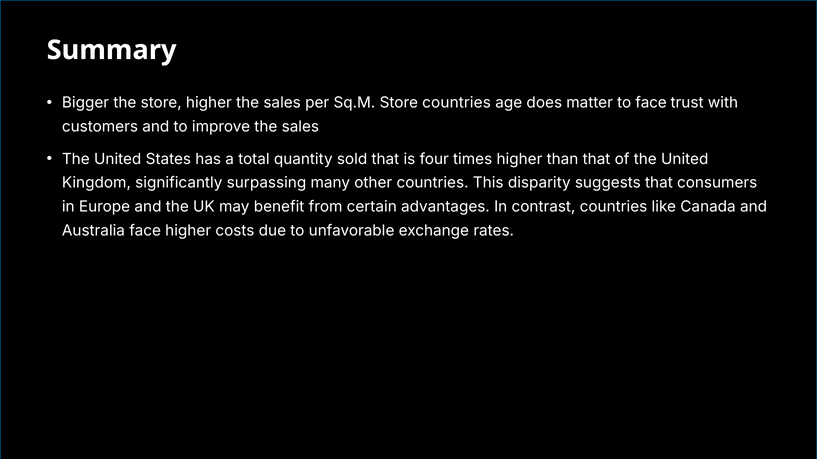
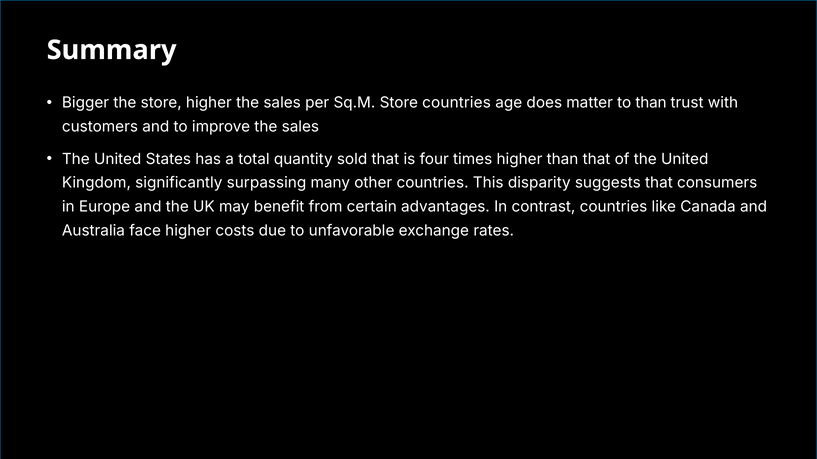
to face: face -> than
